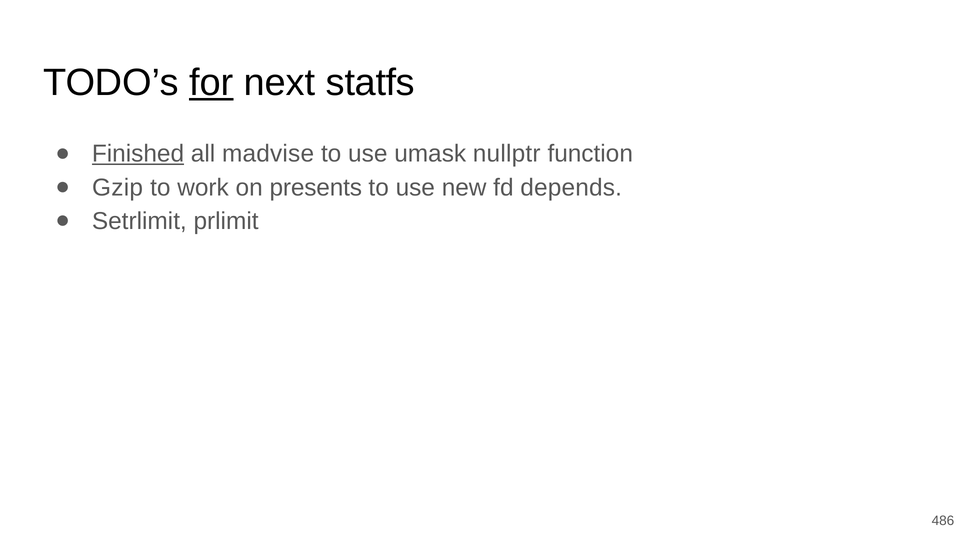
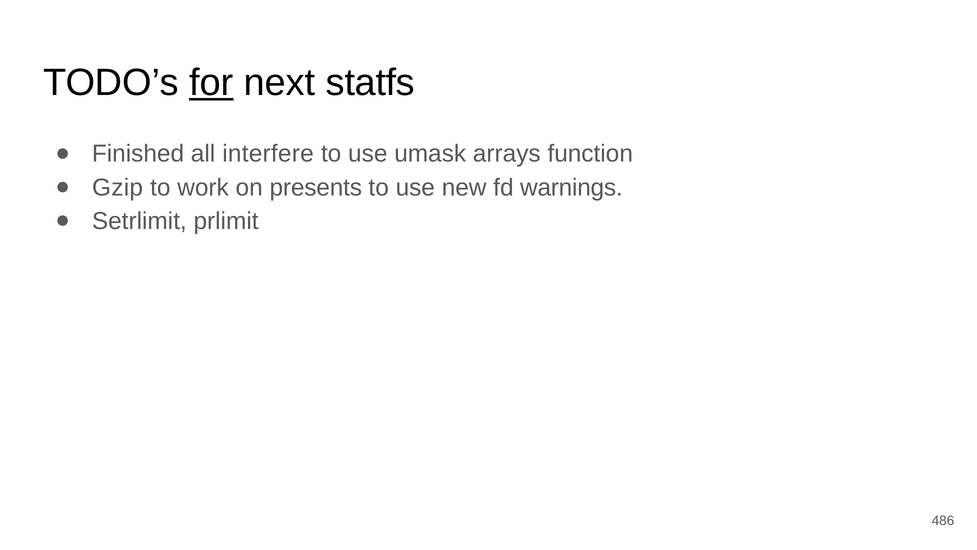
Finished underline: present -> none
madvise: madvise -> interfere
nullptr: nullptr -> arrays
depends: depends -> warnings
